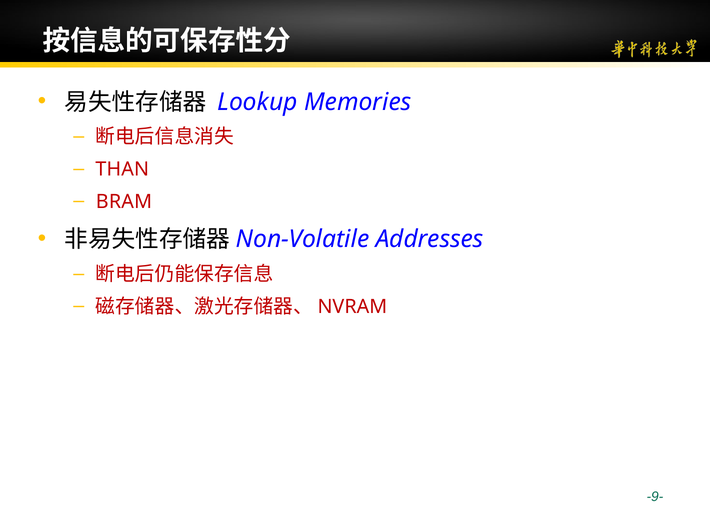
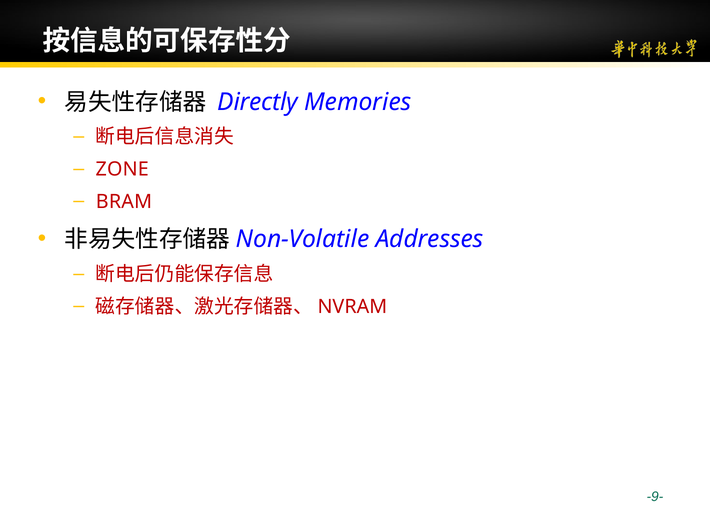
Lookup: Lookup -> Directly
THAN: THAN -> ZONE
